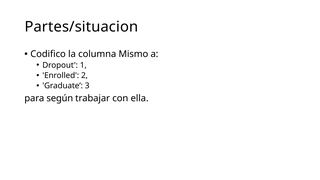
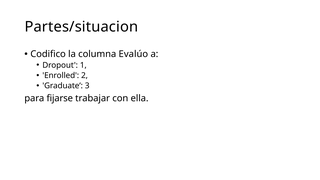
Mismo: Mismo -> Evalúo
según: según -> fijarse
